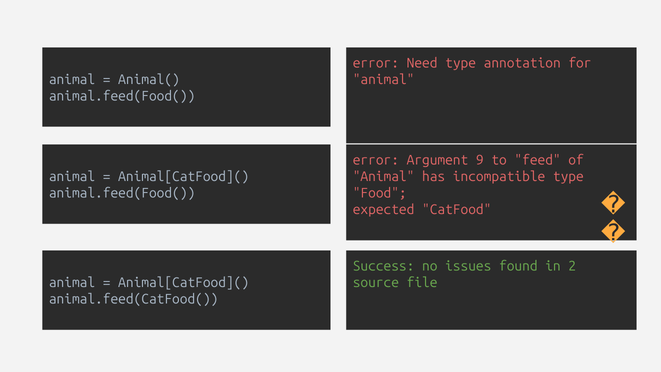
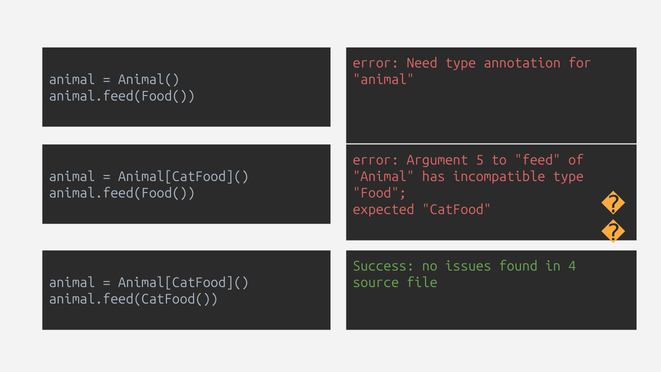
9: 9 -> 5
2: 2 -> 4
